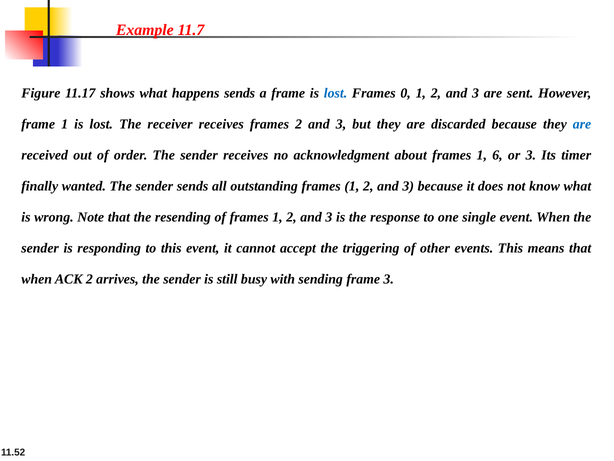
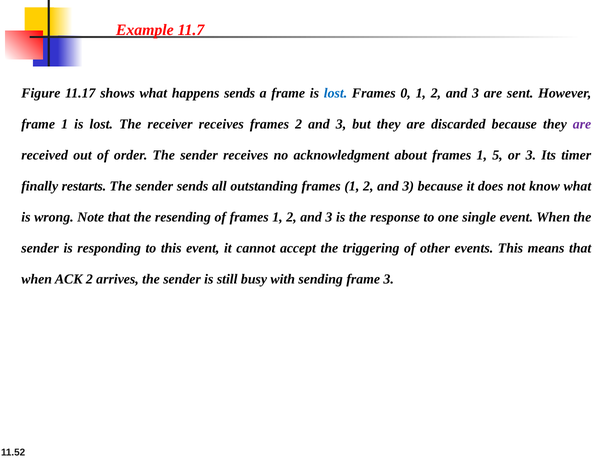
are at (582, 124) colour: blue -> purple
6: 6 -> 5
wanted: wanted -> restarts
